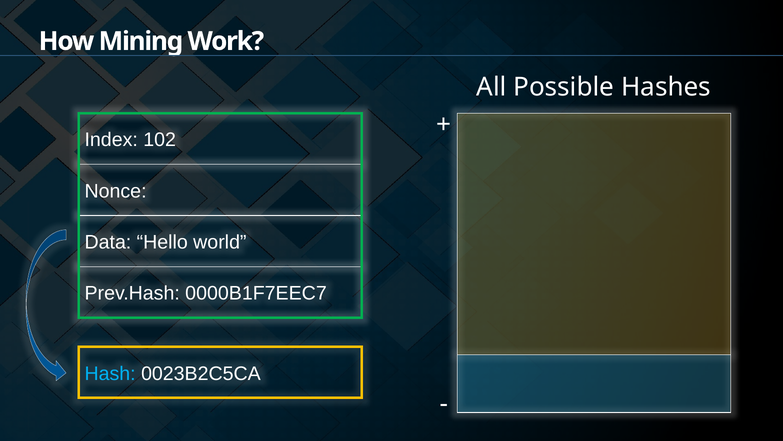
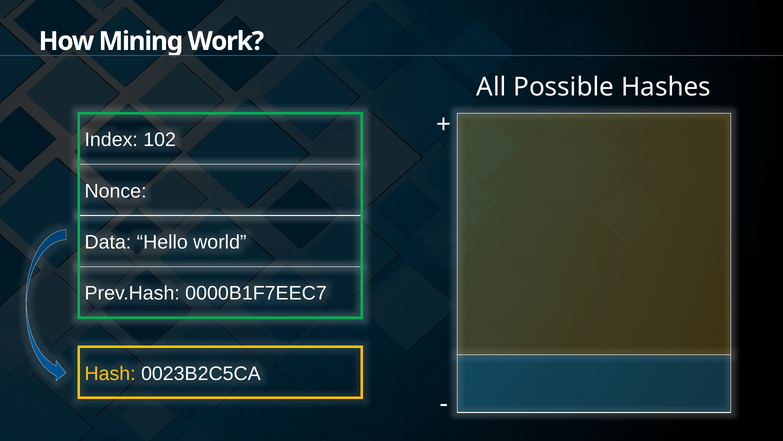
Hash colour: light blue -> yellow
